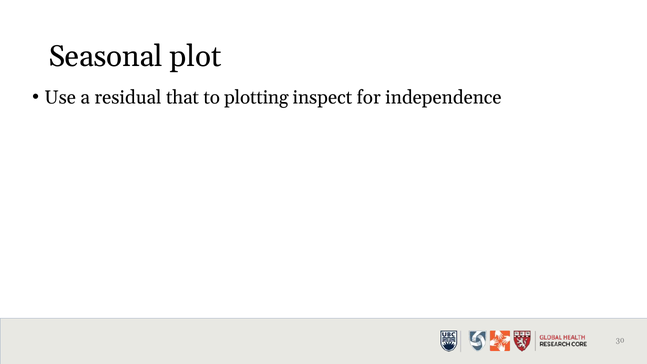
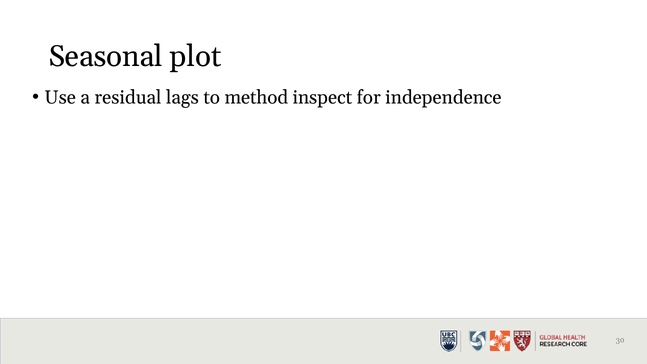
that: that -> lags
plotting: plotting -> method
